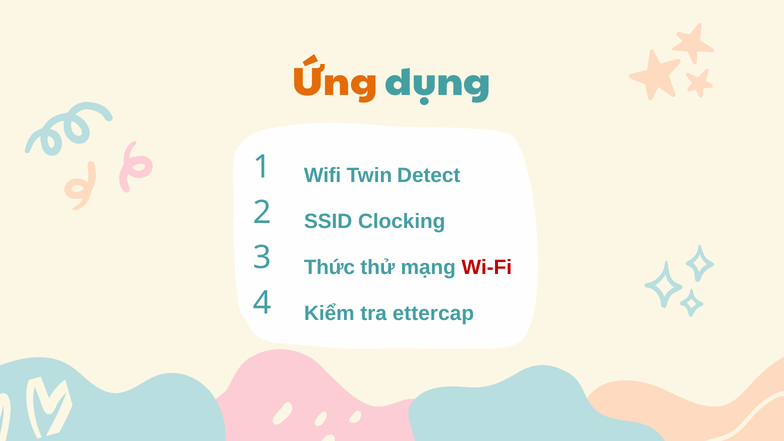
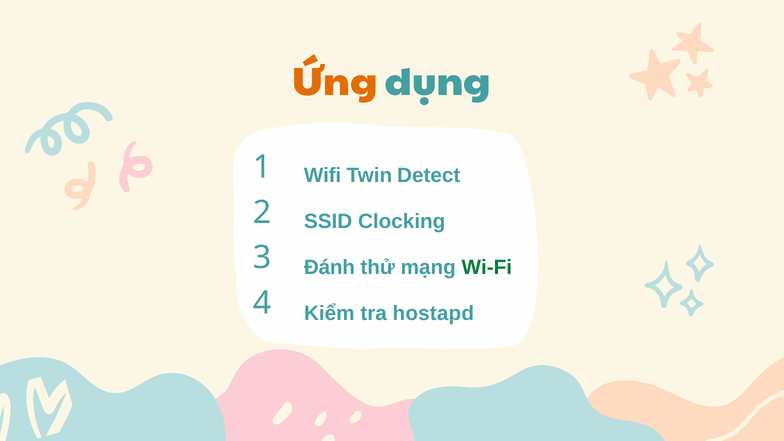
Thức: Thức -> Đánh
Wi-Fi colour: red -> green
ettercap: ettercap -> hostapd
